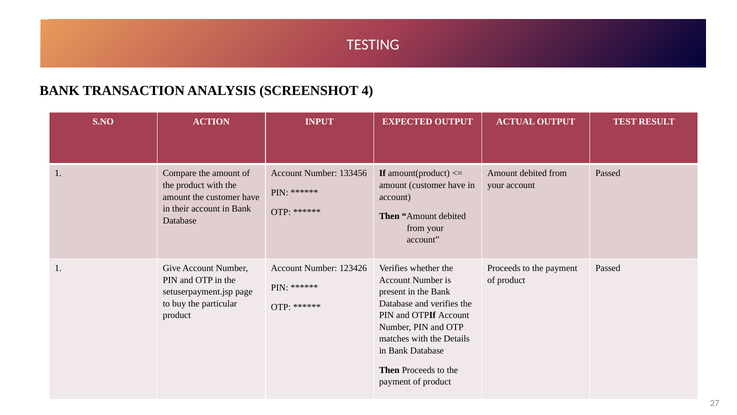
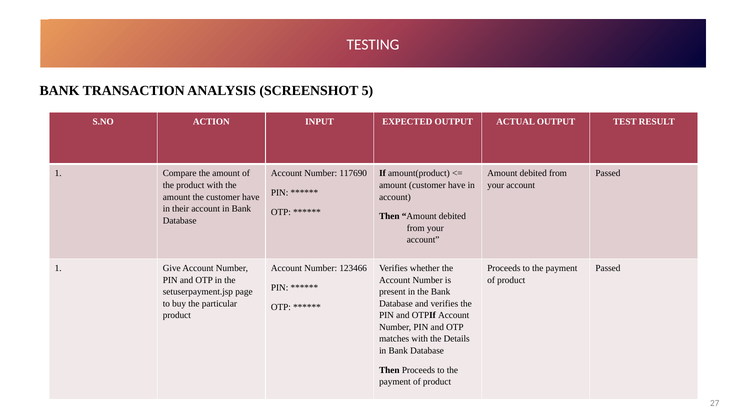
4: 4 -> 5
133456: 133456 -> 117690
123426: 123426 -> 123466
